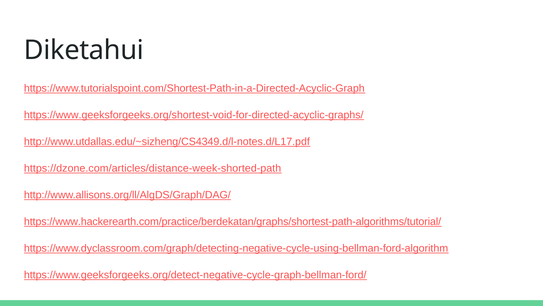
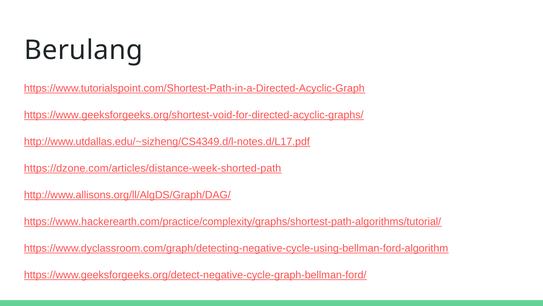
Diketahui: Diketahui -> Berulang
https://www.hackerearth.com/practice/berdekatan/graphs/shortest-path-algorithms/tutorial/: https://www.hackerearth.com/practice/berdekatan/graphs/shortest-path-algorithms/tutorial/ -> https://www.hackerearth.com/practice/complexity/graphs/shortest-path-algorithms/tutorial/
